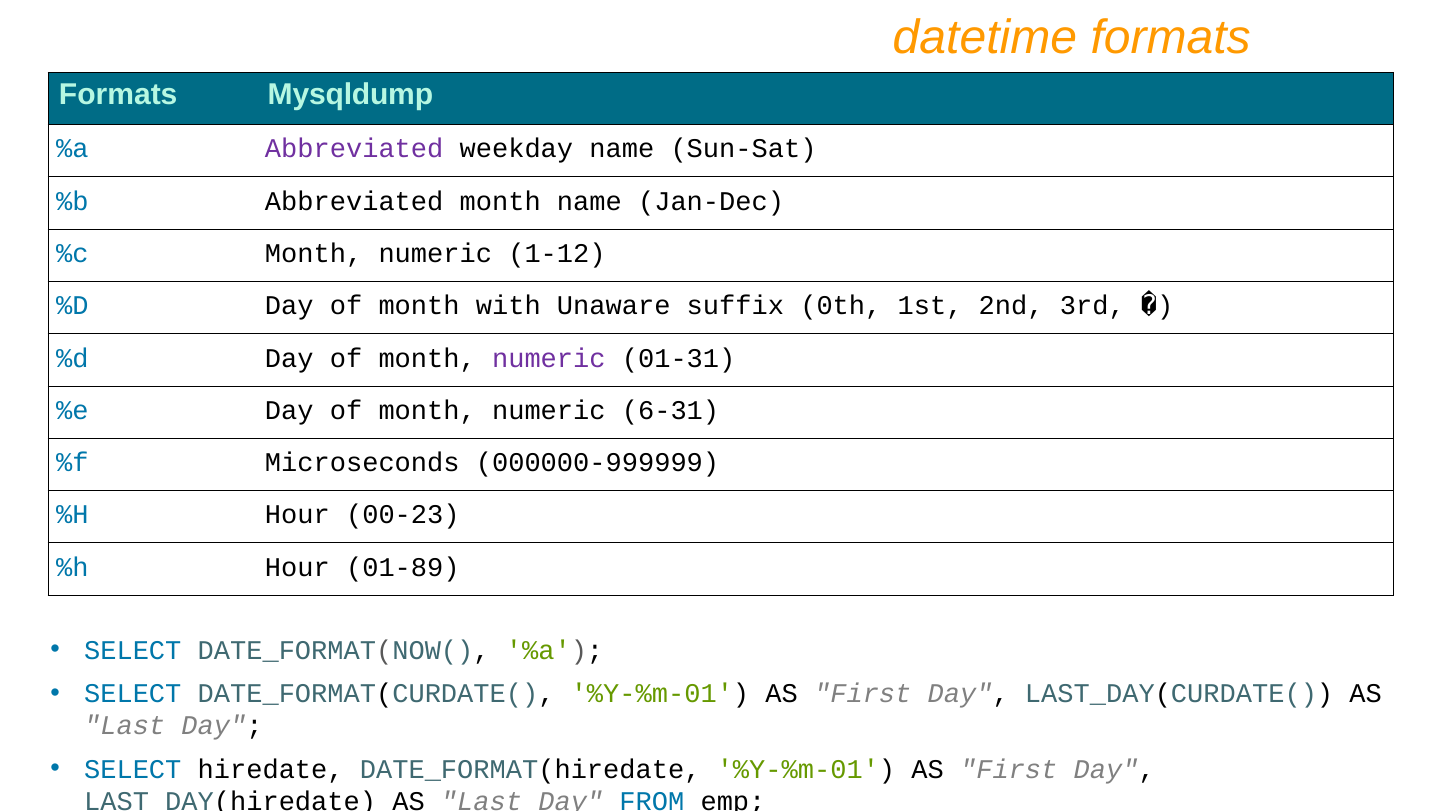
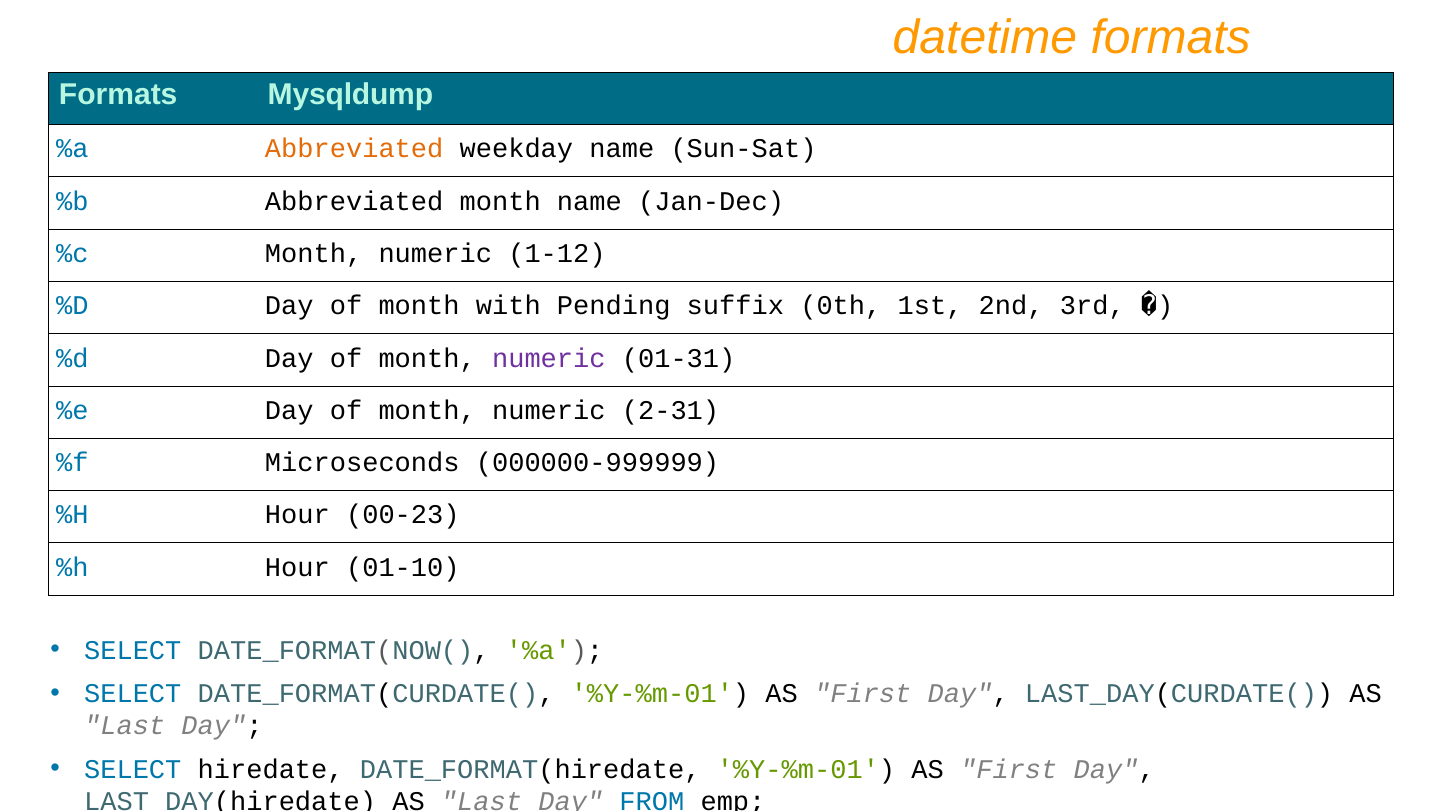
Abbreviated at (354, 149) colour: purple -> orange
Unaware: Unaware -> Pending
6-31: 6-31 -> 2-31
01-89: 01-89 -> 01-10
